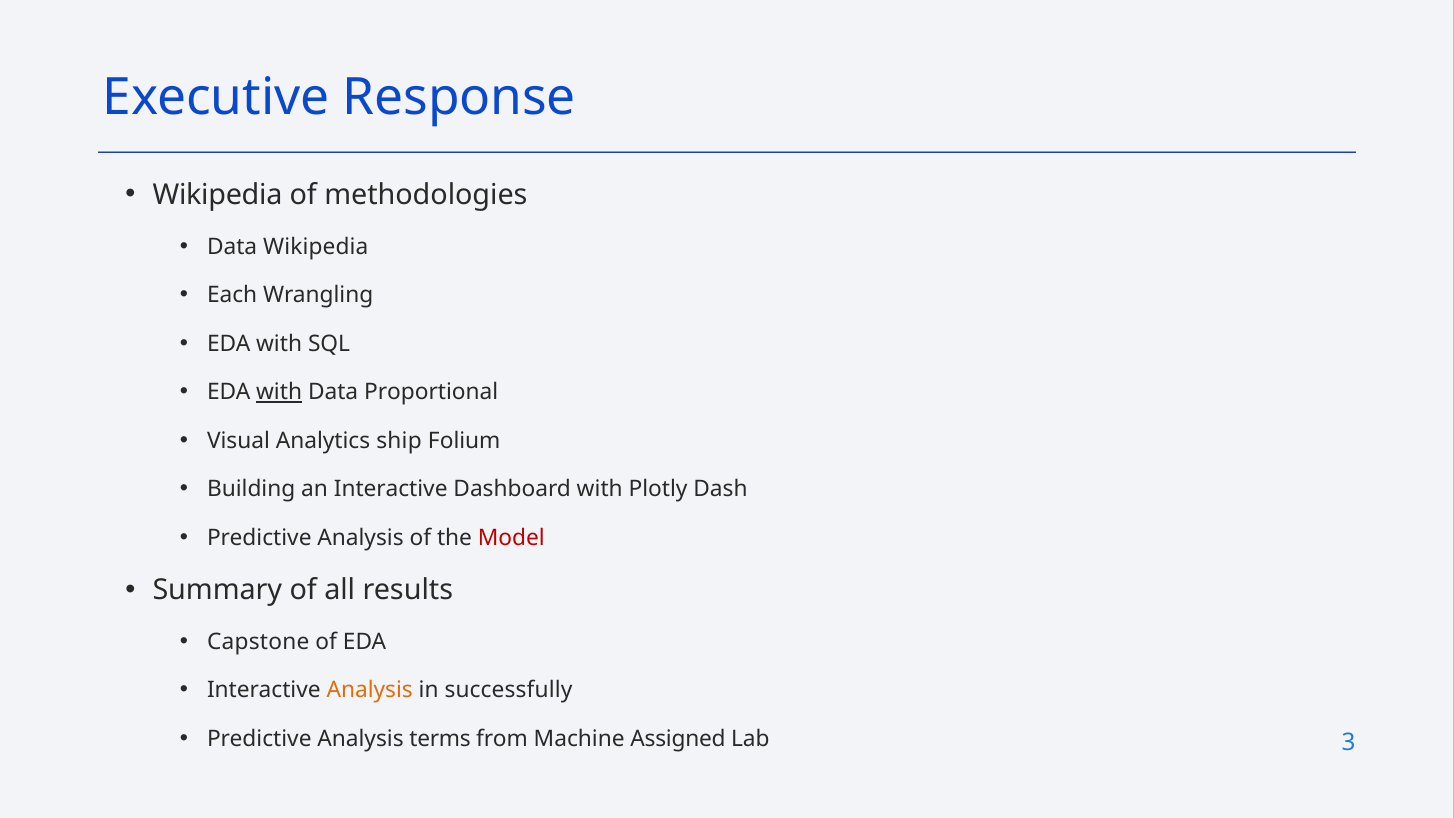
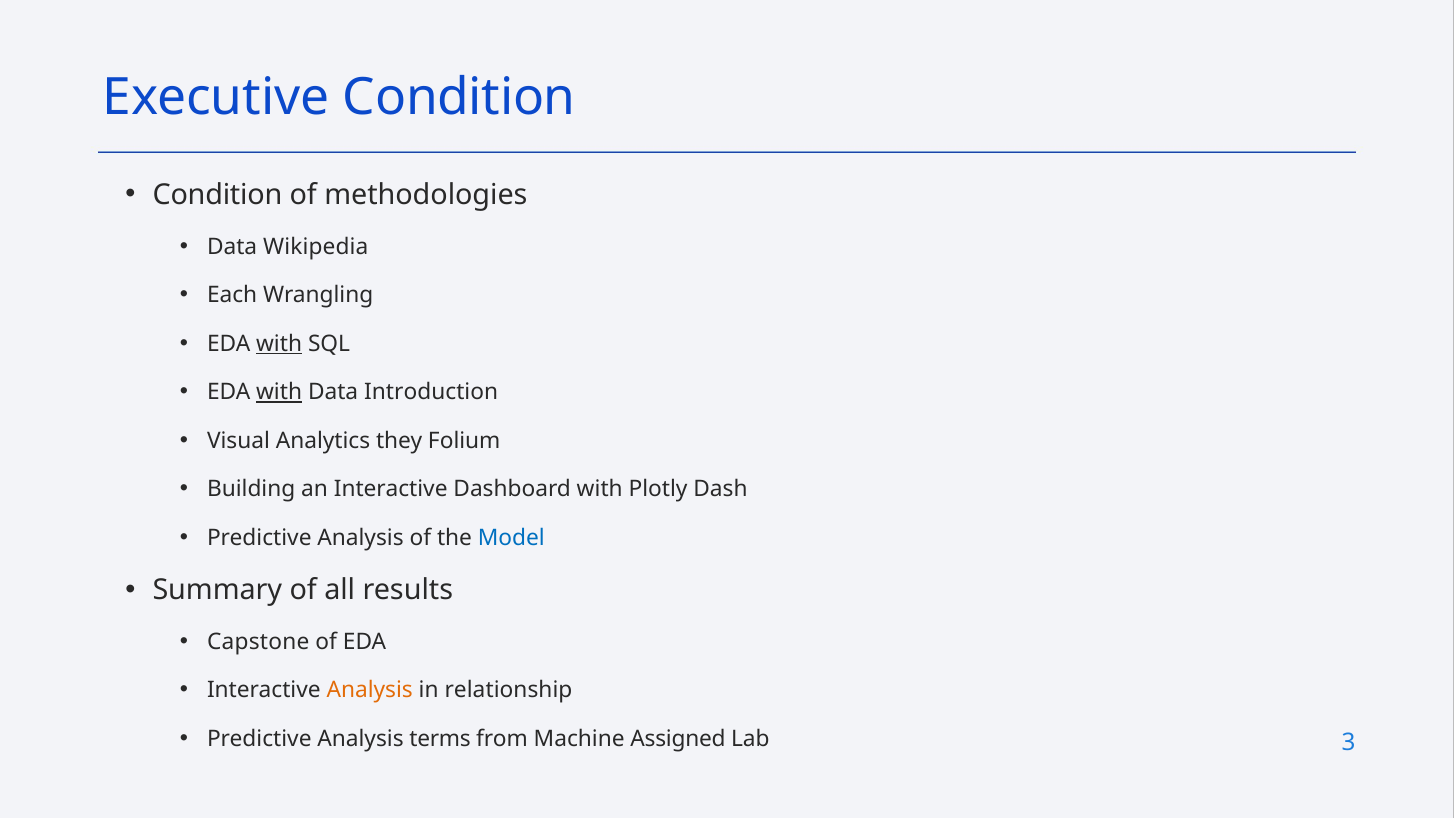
Executive Response: Response -> Condition
Wikipedia at (217, 195): Wikipedia -> Condition
with at (279, 344) underline: none -> present
Proportional: Proportional -> Introduction
ship: ship -> they
Model colour: red -> blue
successfully: successfully -> relationship
